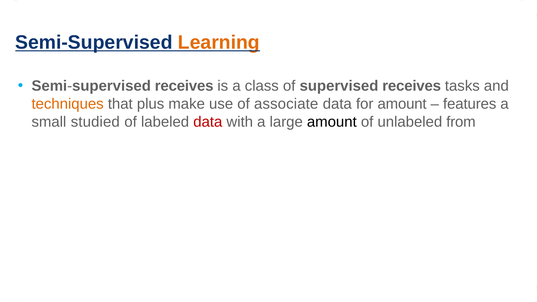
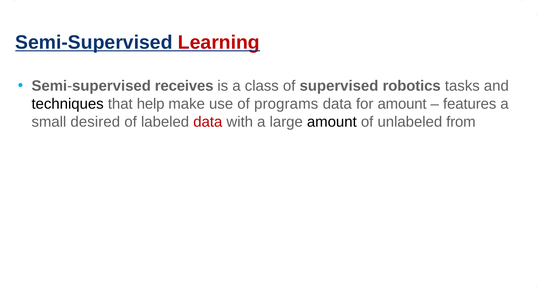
Learning colour: orange -> red
supervised receives: receives -> robotics
techniques colour: orange -> black
plus: plus -> help
associate: associate -> programs
studied: studied -> desired
